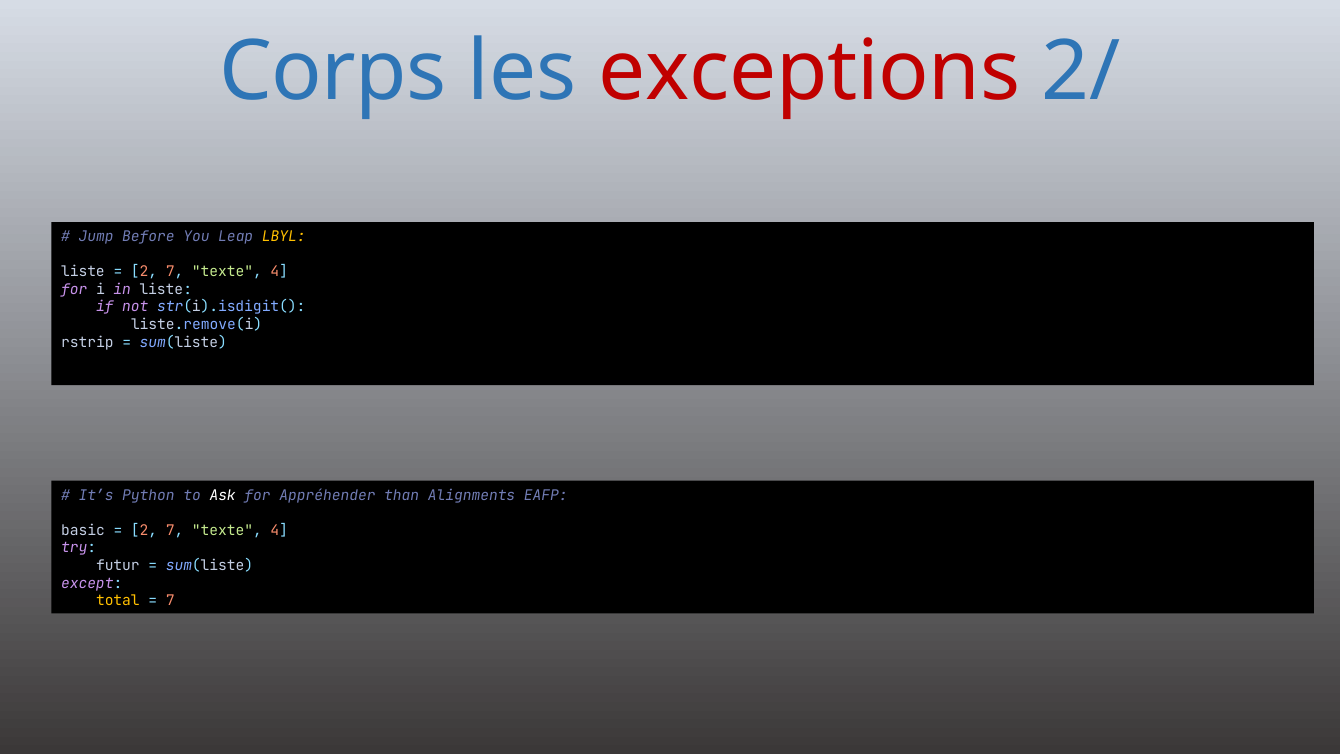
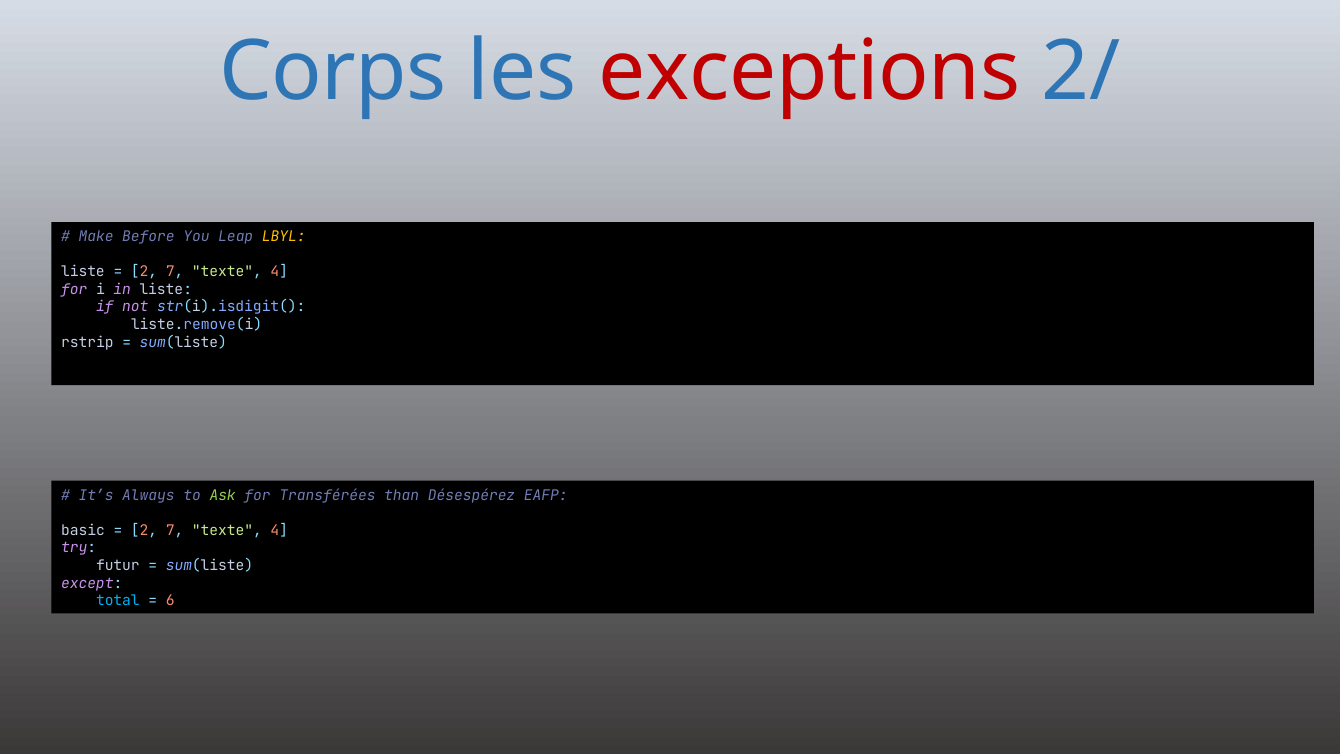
Jump: Jump -> Make
Python: Python -> Always
Ask colour: white -> light green
Appréhender: Appréhender -> Transférées
Alignments: Alignments -> Désespérez
total colour: yellow -> light blue
7 at (170, 601): 7 -> 6
